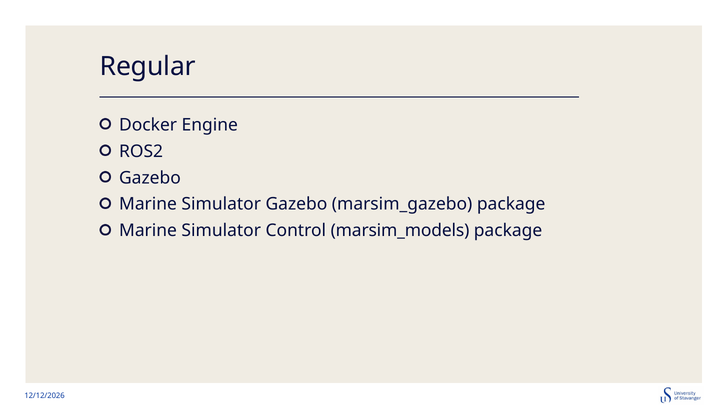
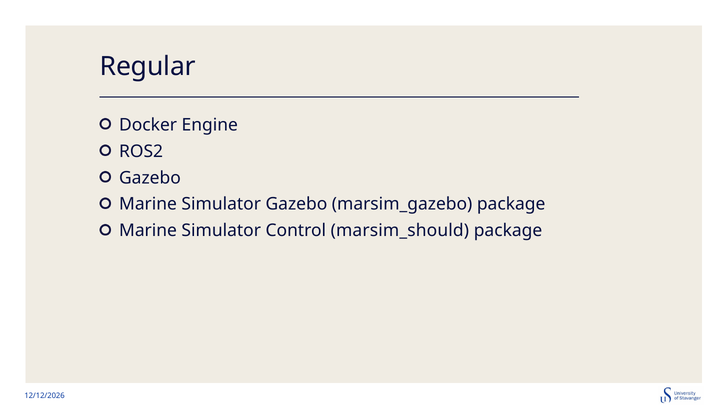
marsim_models: marsim_models -> marsim_should
